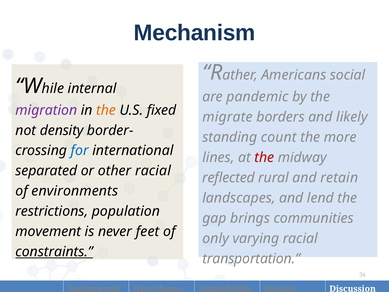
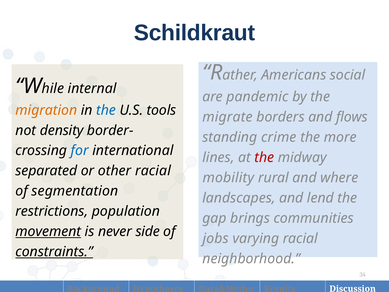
Mechanism: Mechanism -> Schildkraut
migration colour: purple -> orange
the at (106, 110) colour: orange -> blue
fixed: fixed -> tools
likely: likely -> flows
count: count -> crime
reflected: reflected -> mobility
retain: retain -> where
environments: environments -> segmentation
movement underline: none -> present
feet: feet -> side
only: only -> jobs
transportation: transportation -> neighborhood
